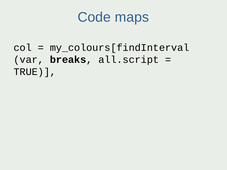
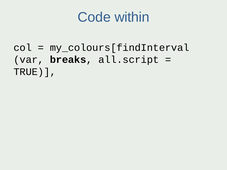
maps: maps -> within
